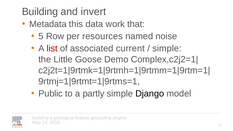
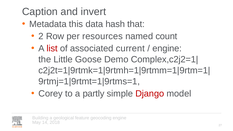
Building at (40, 12): Building -> Caption
work: work -> hash
5: 5 -> 2
noise: noise -> count
simple at (167, 48): simple -> engine
Public: Public -> Corey
Django colour: black -> red
